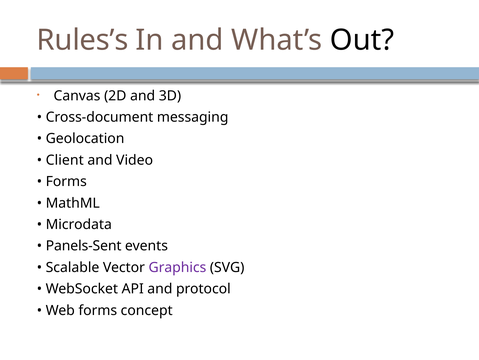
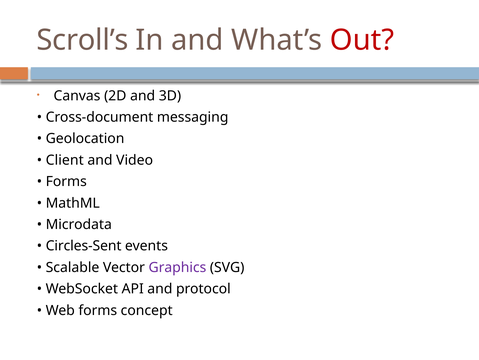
Rules’s: Rules’s -> Scroll’s
Out colour: black -> red
Panels-Sent: Panels-Sent -> Circles-Sent
